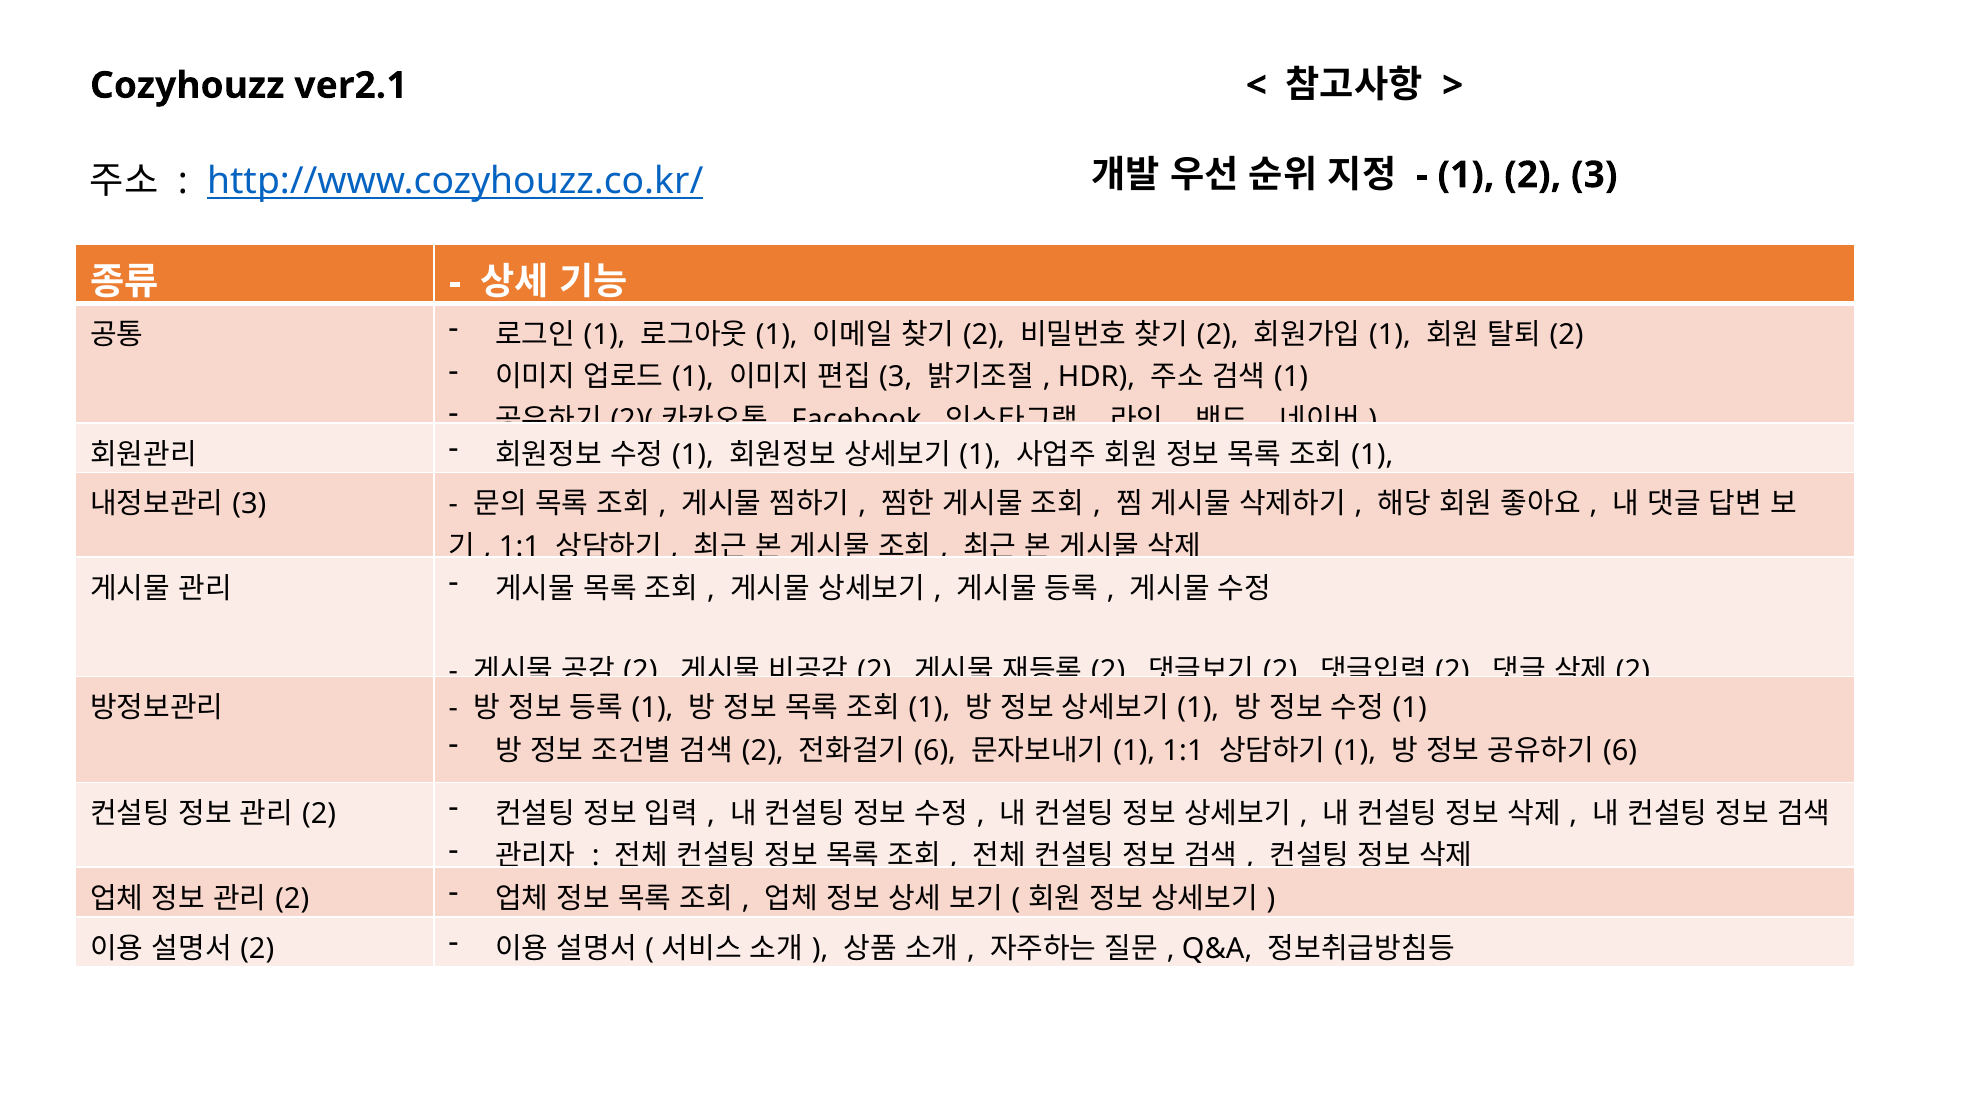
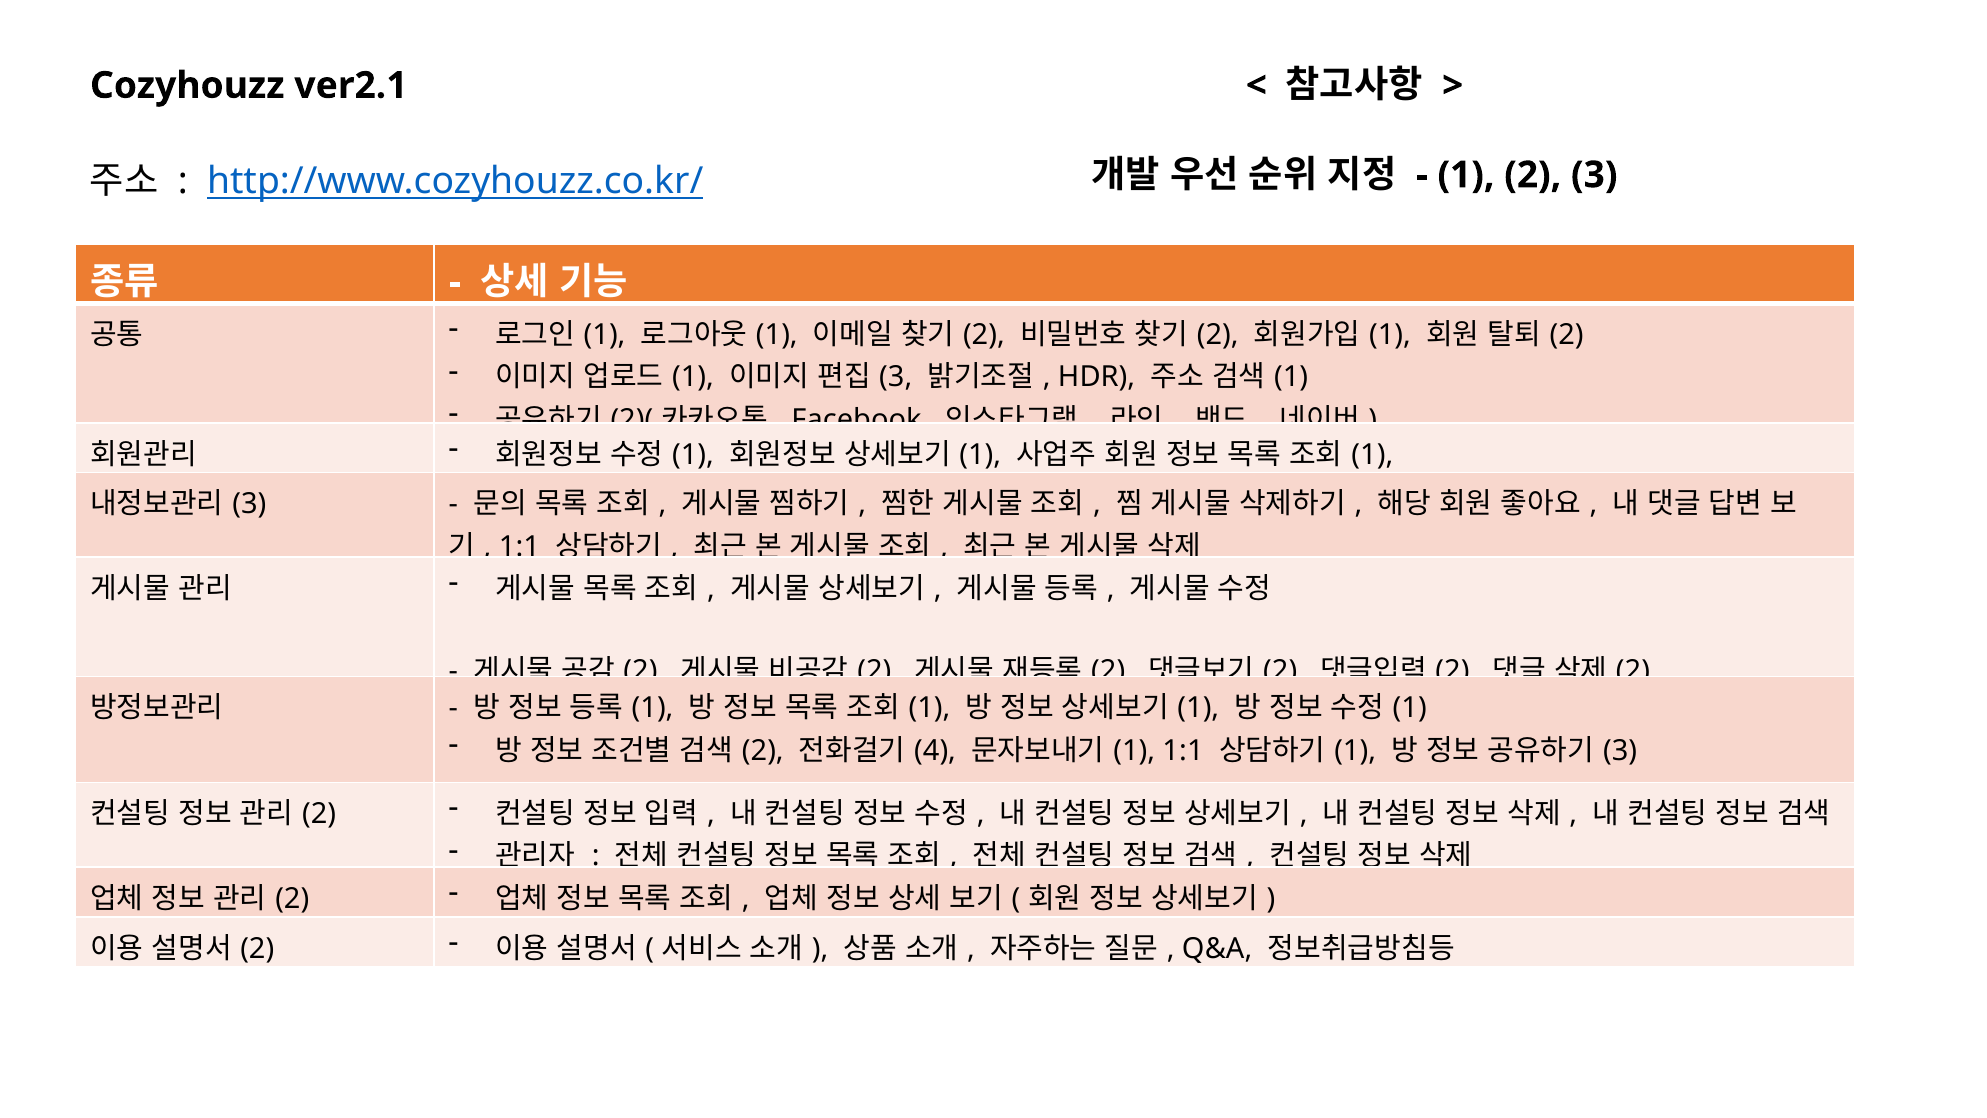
6 at (935, 750): 6 -> 4
6 at (1620, 750): 6 -> 3
